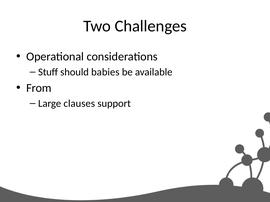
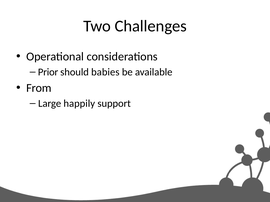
Stuff: Stuff -> Prior
clauses: clauses -> happily
